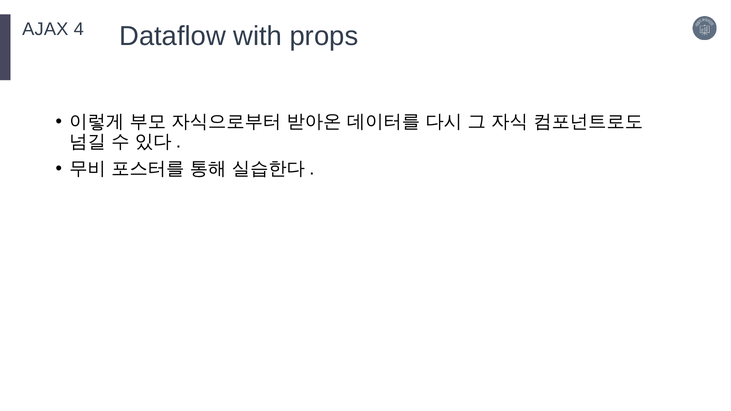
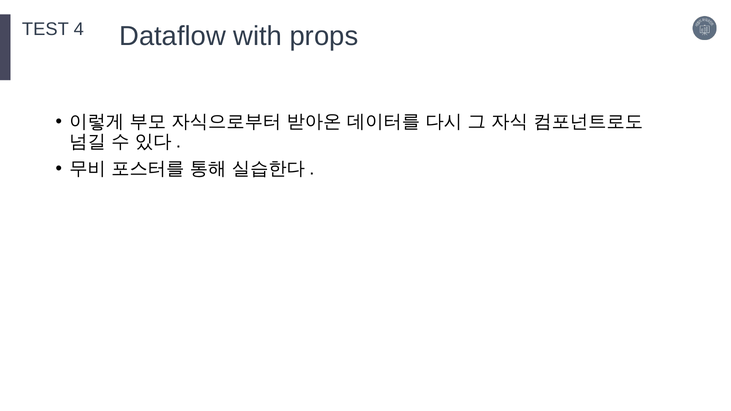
AJAX: AJAX -> TEST
